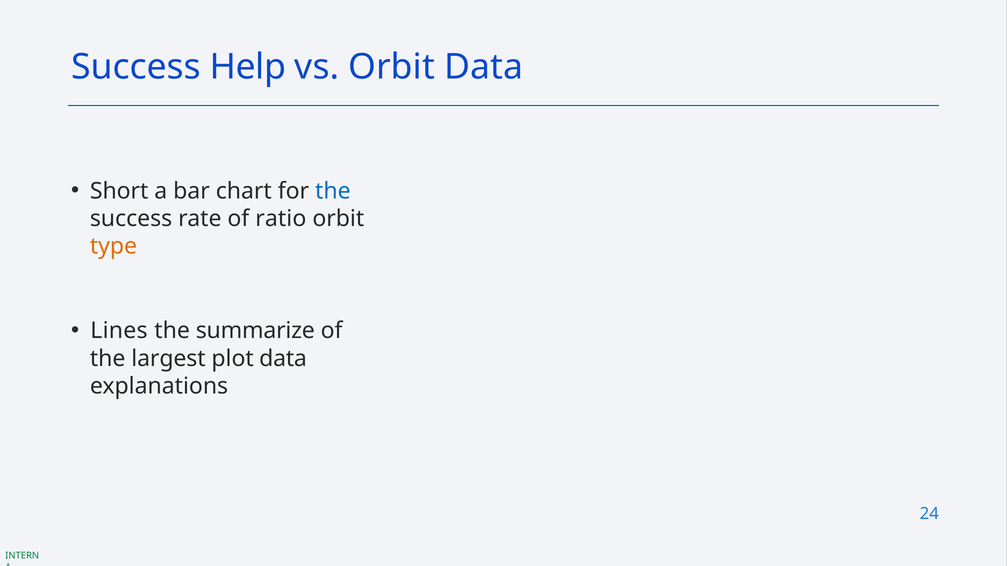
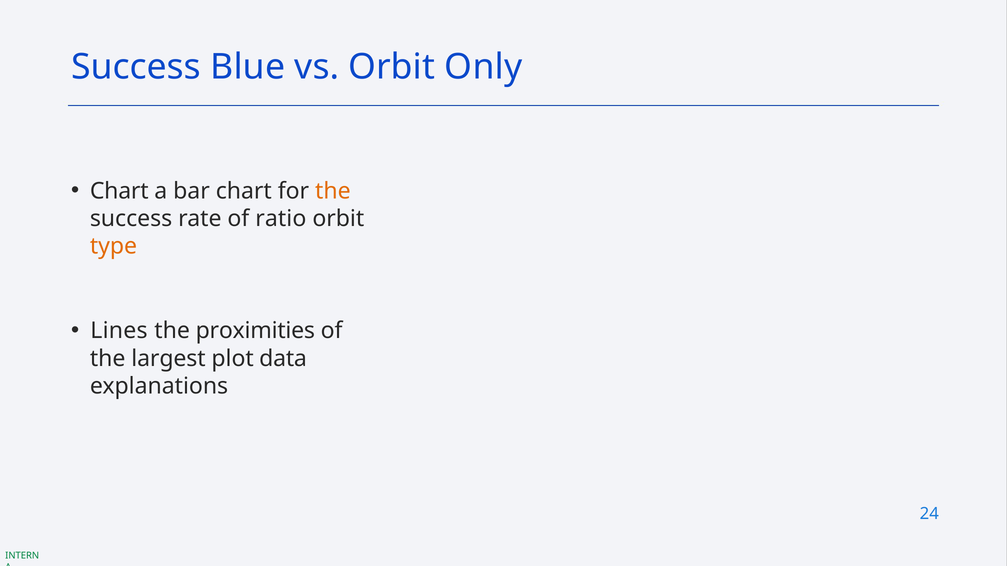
Help: Help -> Blue
Orbit Data: Data -> Only
Short at (119, 191): Short -> Chart
the at (333, 191) colour: blue -> orange
summarize: summarize -> proximities
